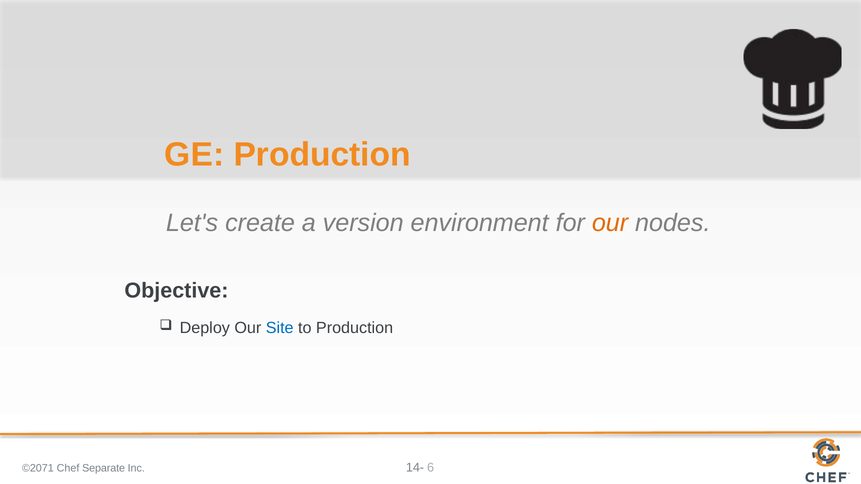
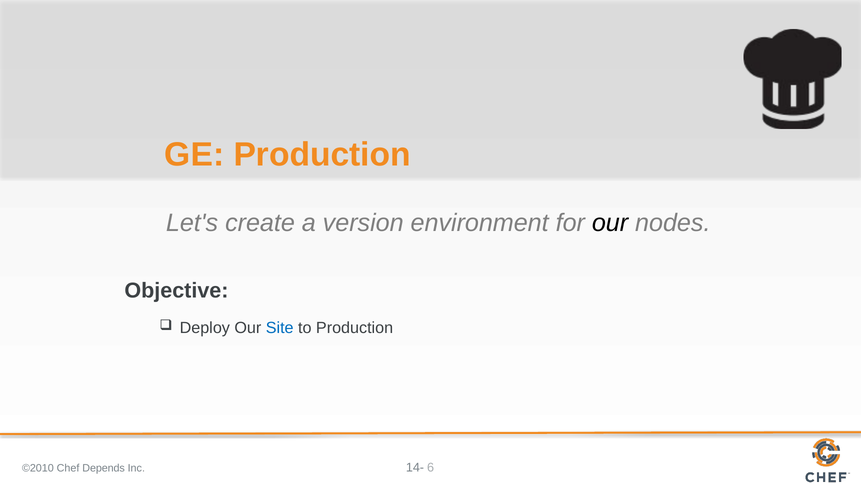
our at (610, 223) colour: orange -> black
©2071: ©2071 -> ©2010
Separate: Separate -> Depends
